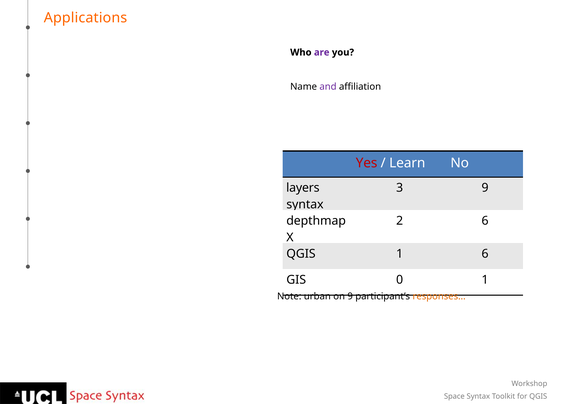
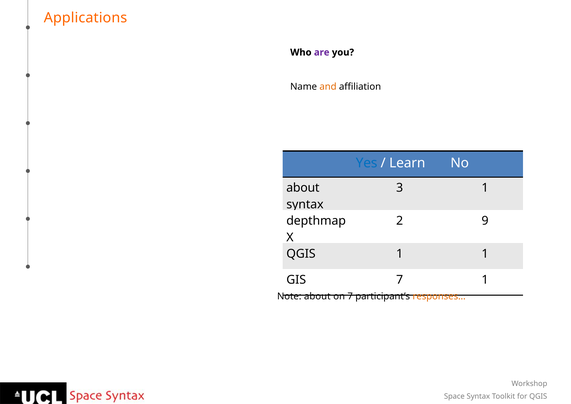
and colour: purple -> orange
Yes colour: red -> blue
layers at (303, 188): layers -> about
3 9: 9 -> 1
2 6: 6 -> 9
1 6: 6 -> 1
GIS 0: 0 -> 7
Note urban: urban -> about
on 9: 9 -> 7
